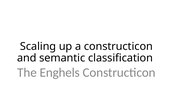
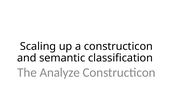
Enghels: Enghels -> Analyze
